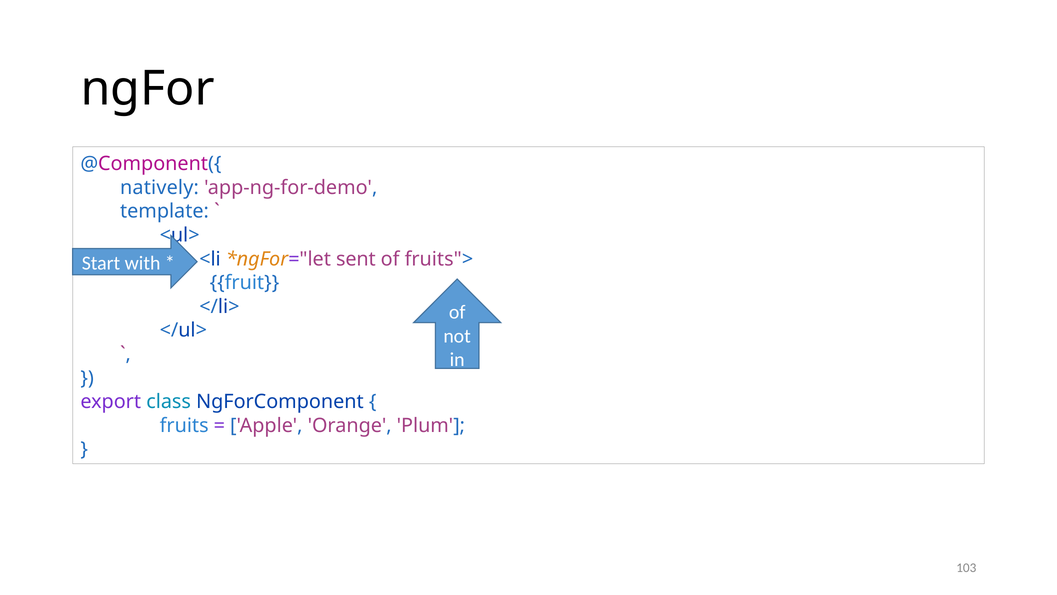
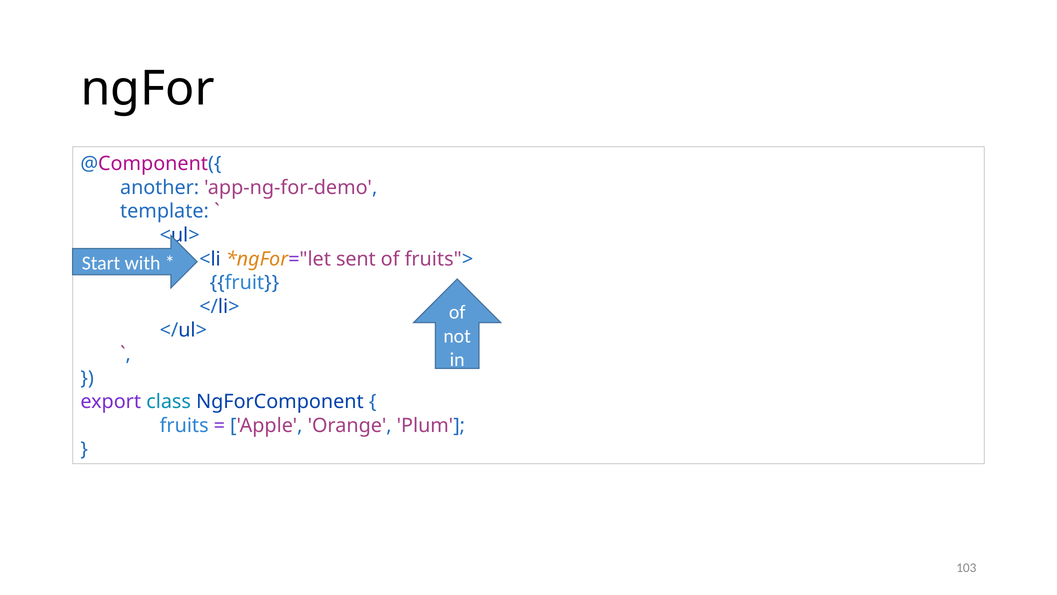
natively: natively -> another
